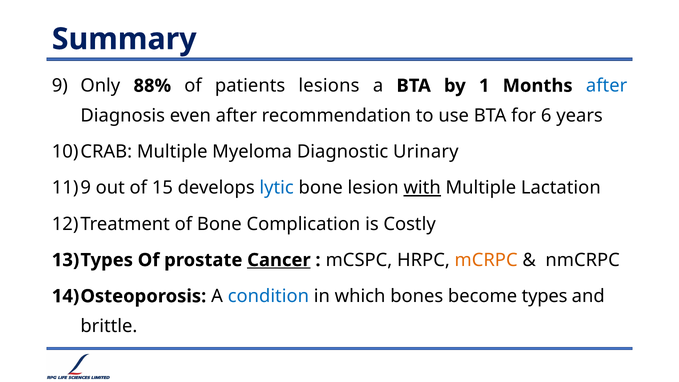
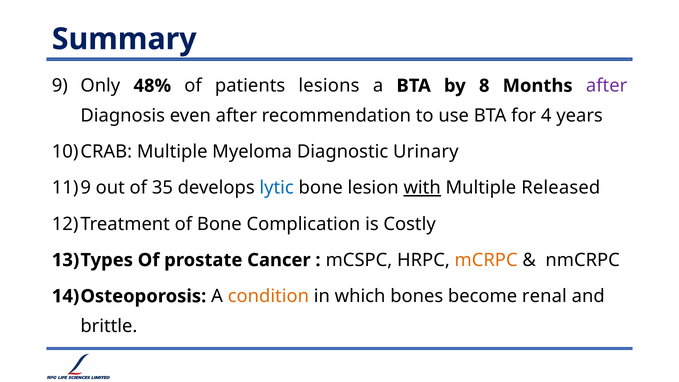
88%: 88% -> 48%
1: 1 -> 8
after at (607, 86) colour: blue -> purple
6: 6 -> 4
15: 15 -> 35
Lactation: Lactation -> Released
Cancer underline: present -> none
condition colour: blue -> orange
types: types -> renal
